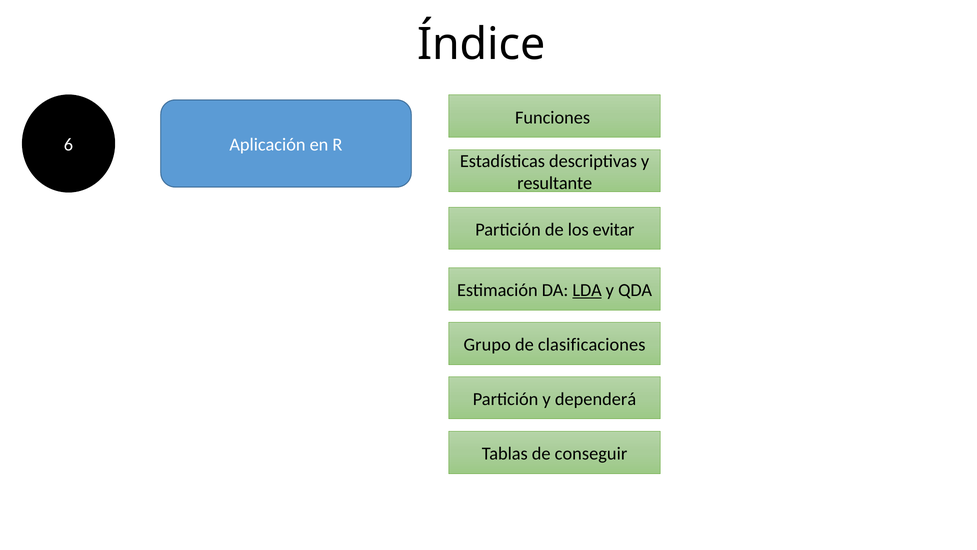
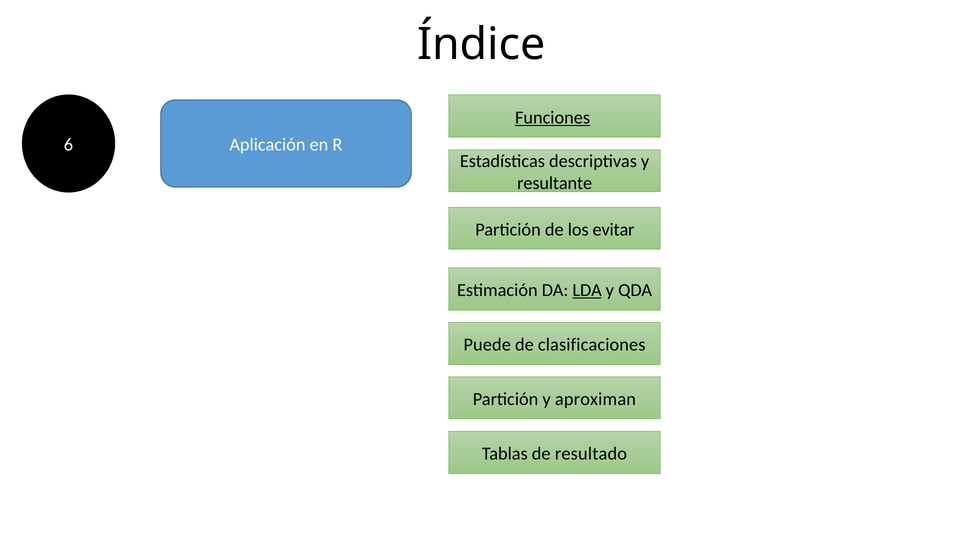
Funciones underline: none -> present
Grupo: Grupo -> Puede
dependerá: dependerá -> aproximan
conseguir: conseguir -> resultado
